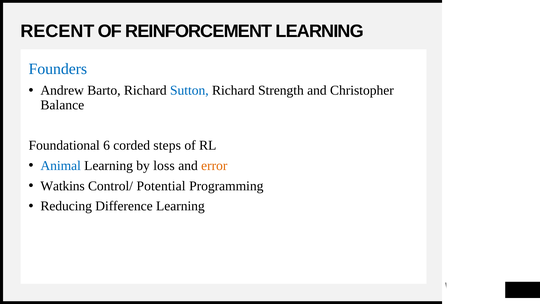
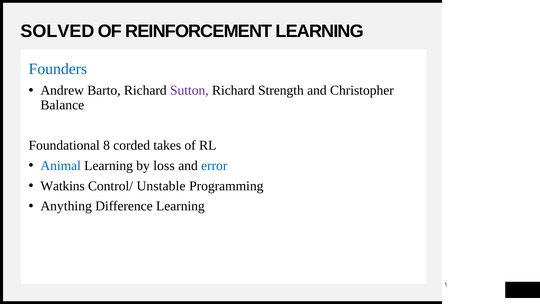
RECENT: RECENT -> SOLVED
Sutton colour: blue -> purple
6: 6 -> 8
steps: steps -> takes
error colour: orange -> blue
Potential: Potential -> Unstable
Reducing: Reducing -> Anything
